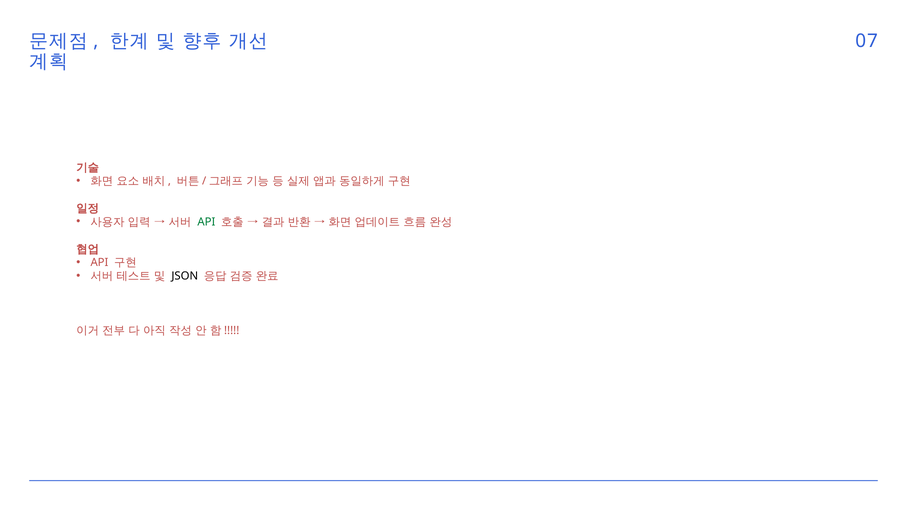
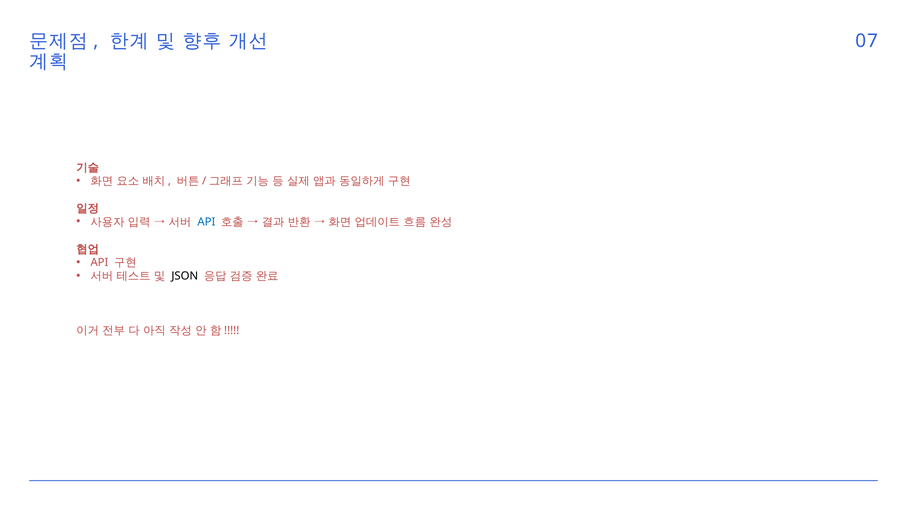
API at (206, 222) colour: green -> blue
